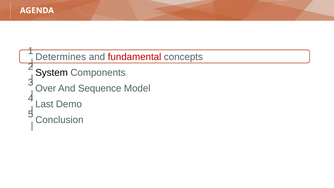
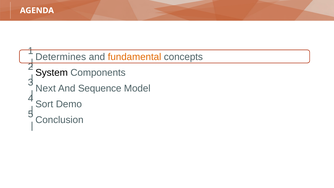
fundamental colour: red -> orange
Over: Over -> Next
Last: Last -> Sort
